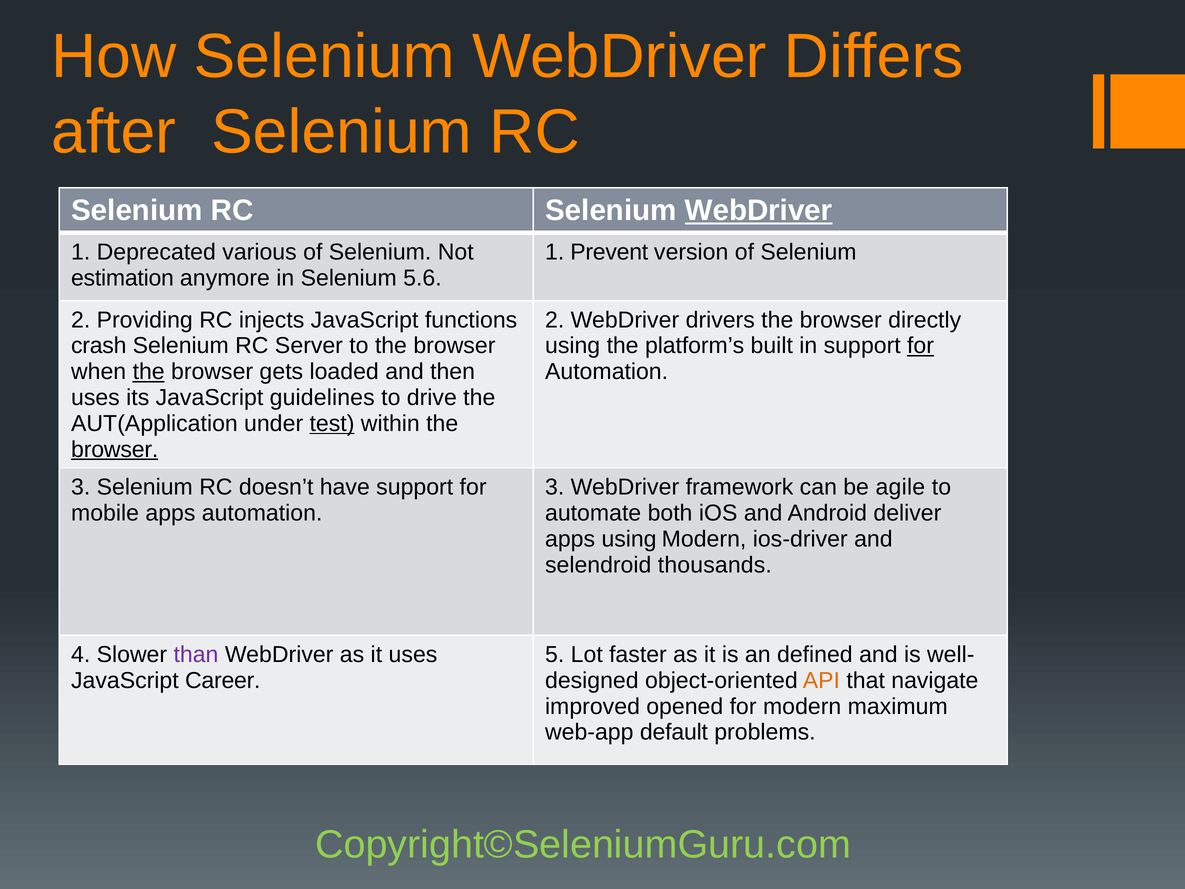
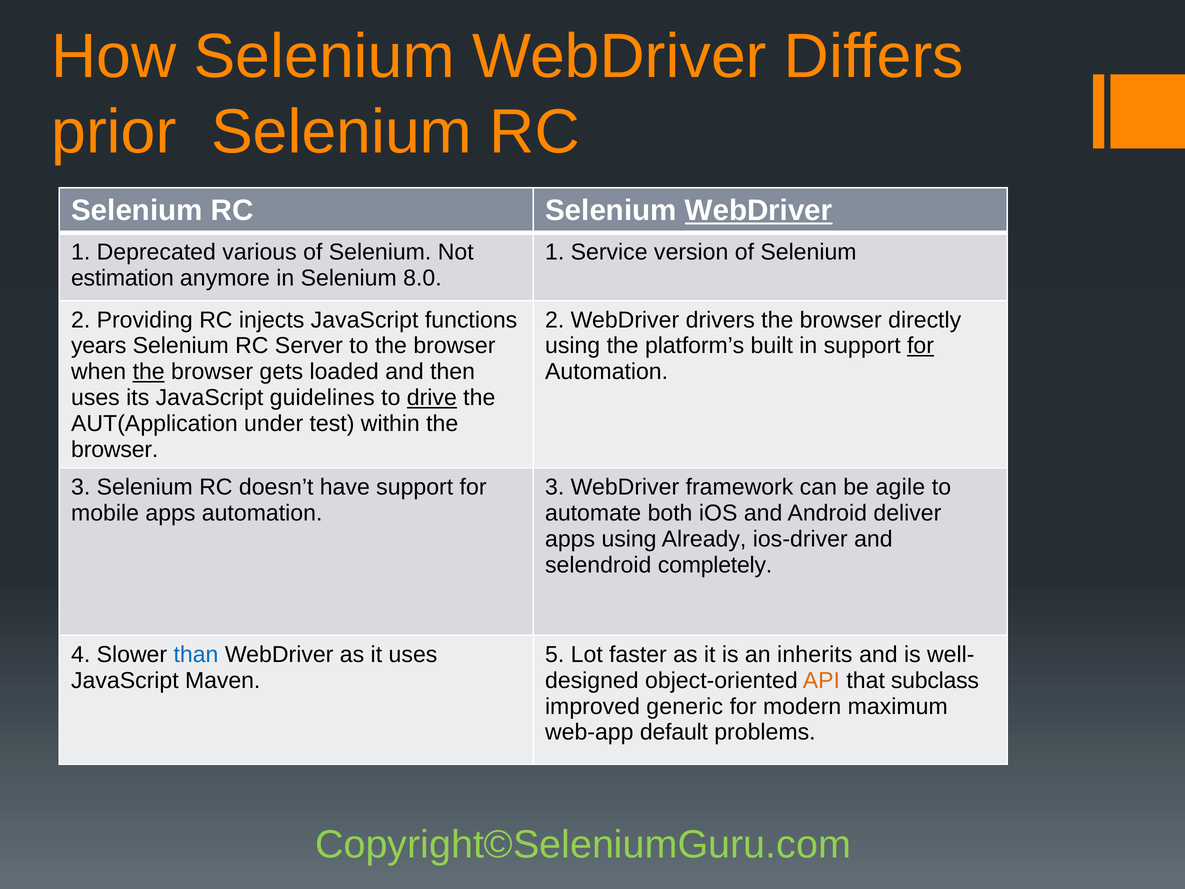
after: after -> prior
Prevent: Prevent -> Service
5.6: 5.6 -> 8.0
crash: crash -> years
drive underline: none -> present
test underline: present -> none
browser at (115, 449) underline: present -> none
using Modern: Modern -> Already
thousands: thousands -> completely
than colour: purple -> blue
defined: defined -> inherits
Career: Career -> Maven
navigate: navigate -> subclass
opened: opened -> generic
